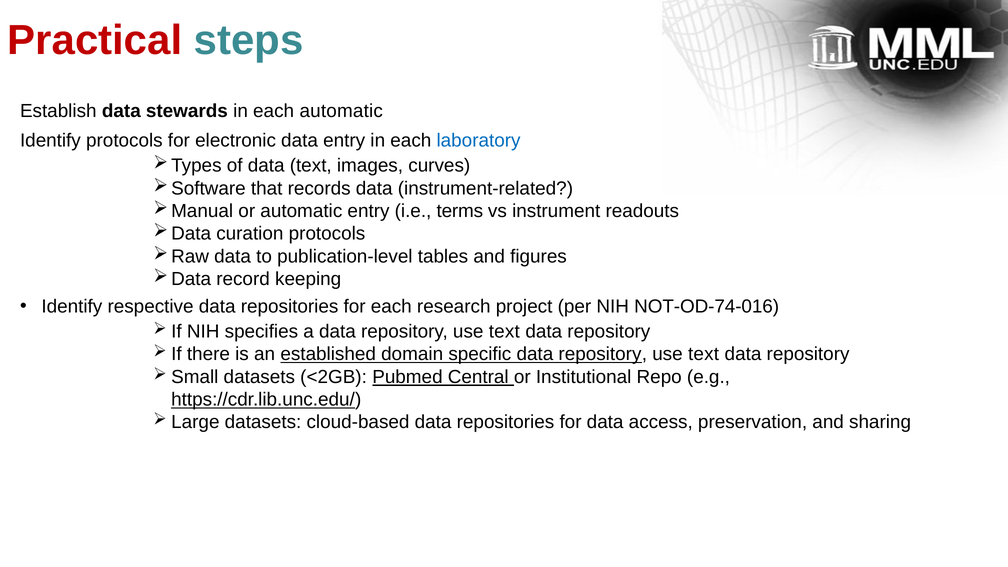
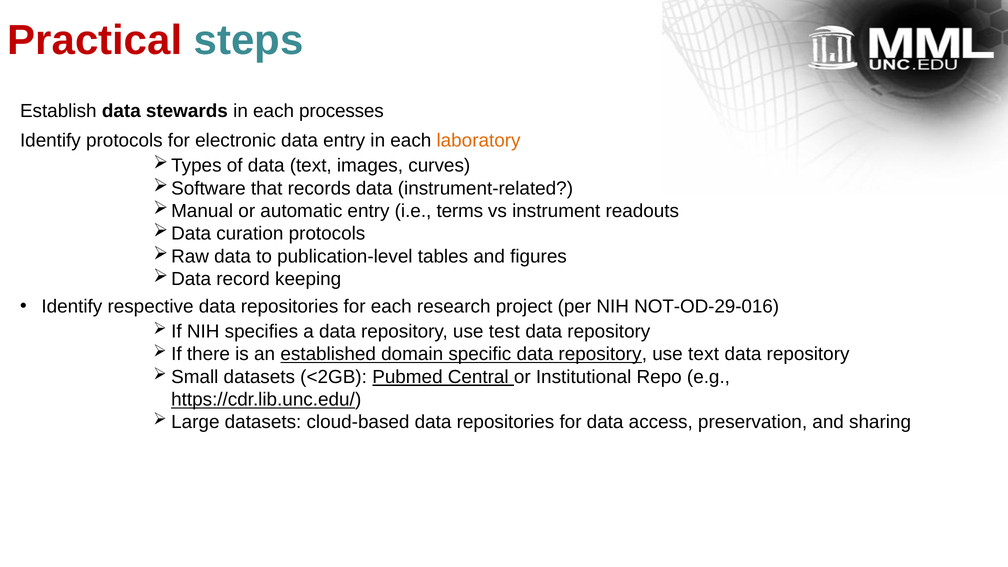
each automatic: automatic -> processes
laboratory colour: blue -> orange
NOT-OD-74-016: NOT-OD-74-016 -> NOT-OD-29-016
text at (504, 332): text -> test
